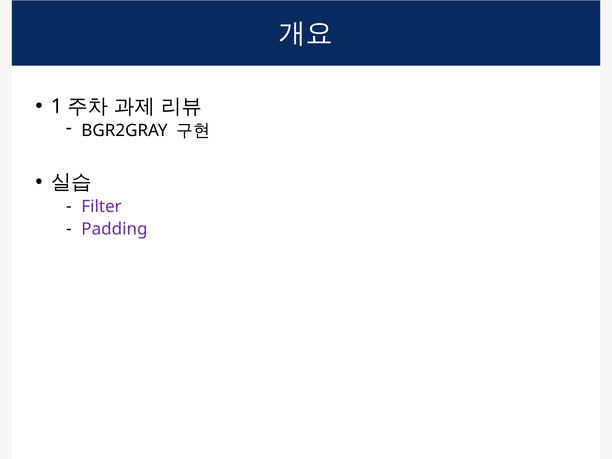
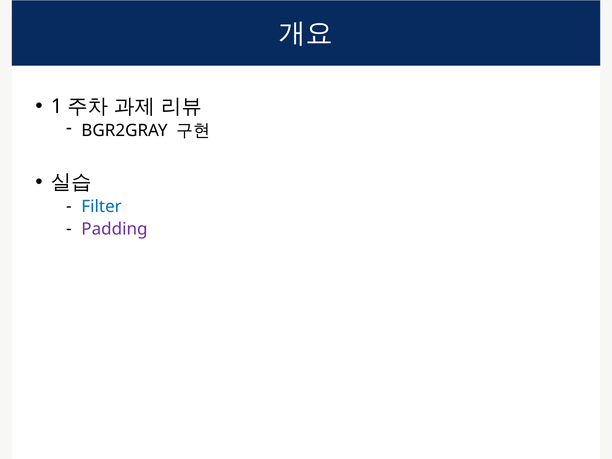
Filter colour: purple -> blue
